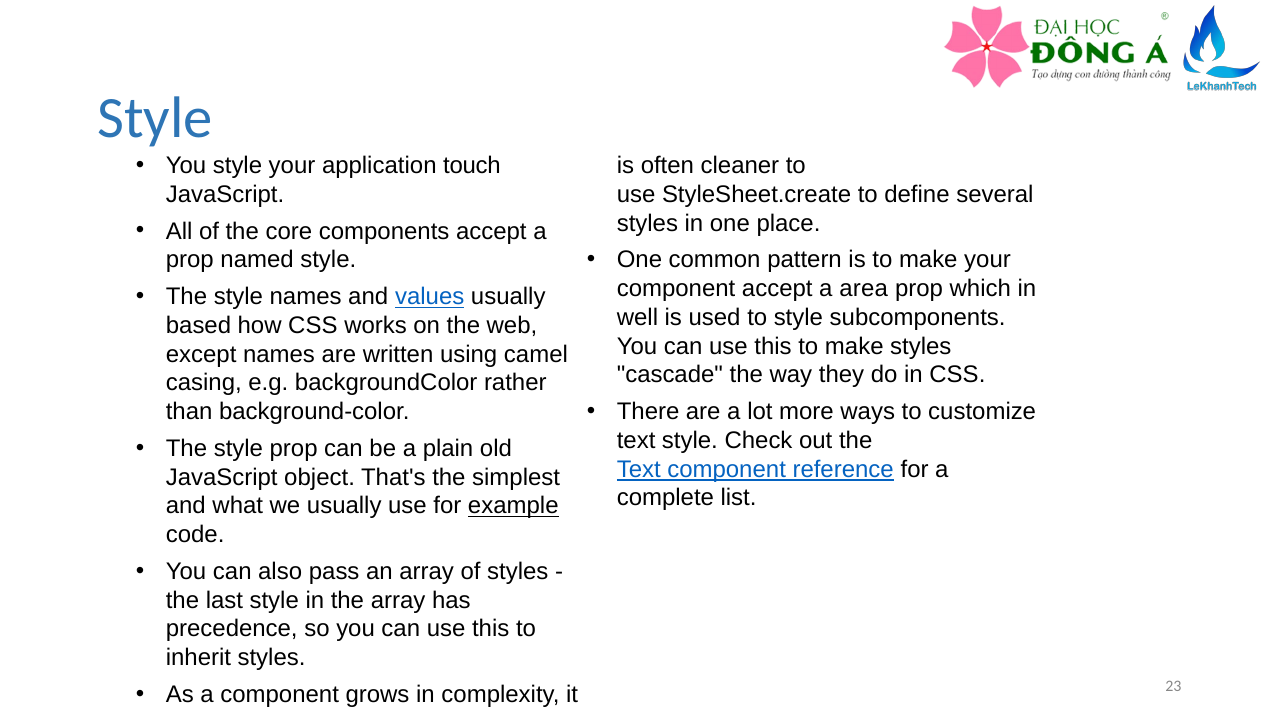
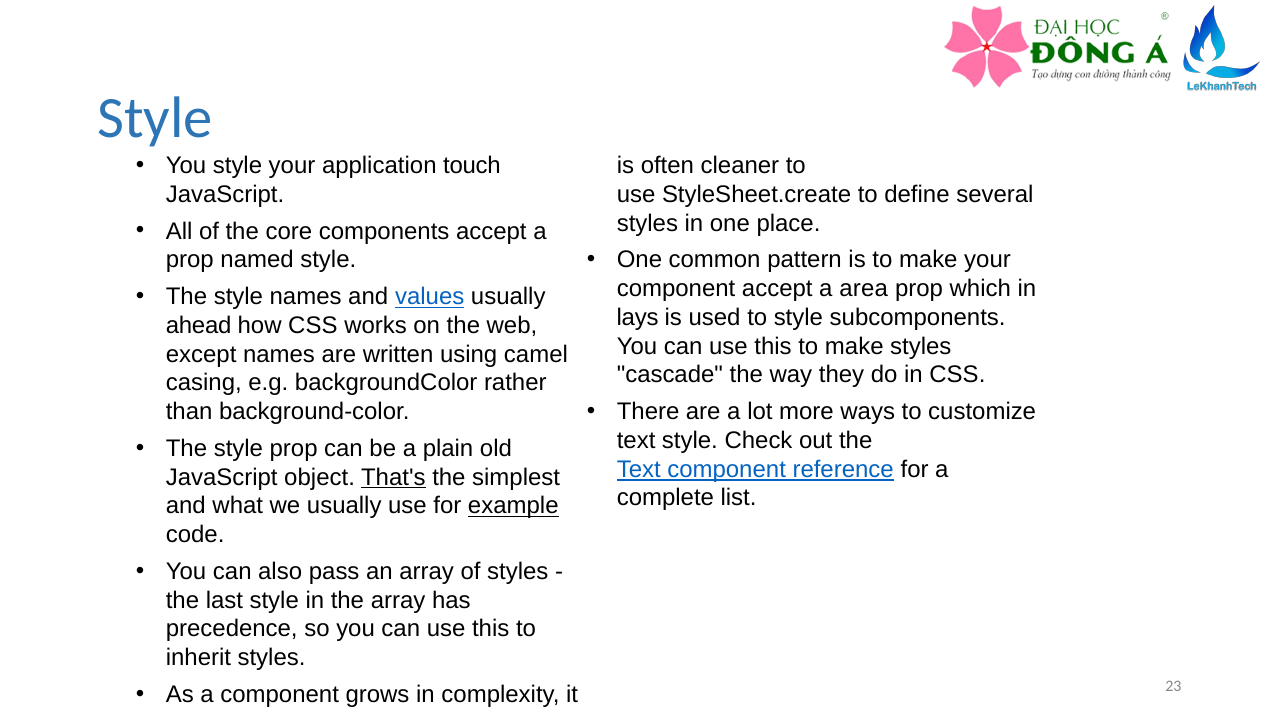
well: well -> lays
based: based -> ahead
That's underline: none -> present
